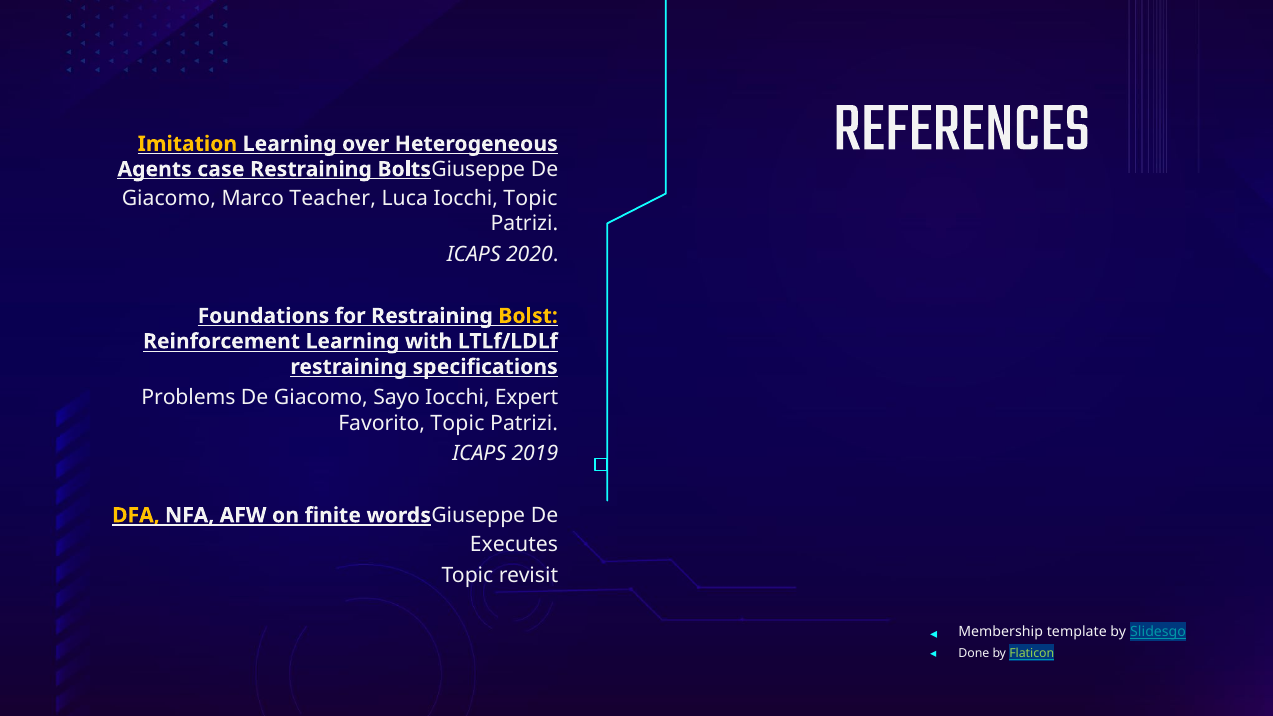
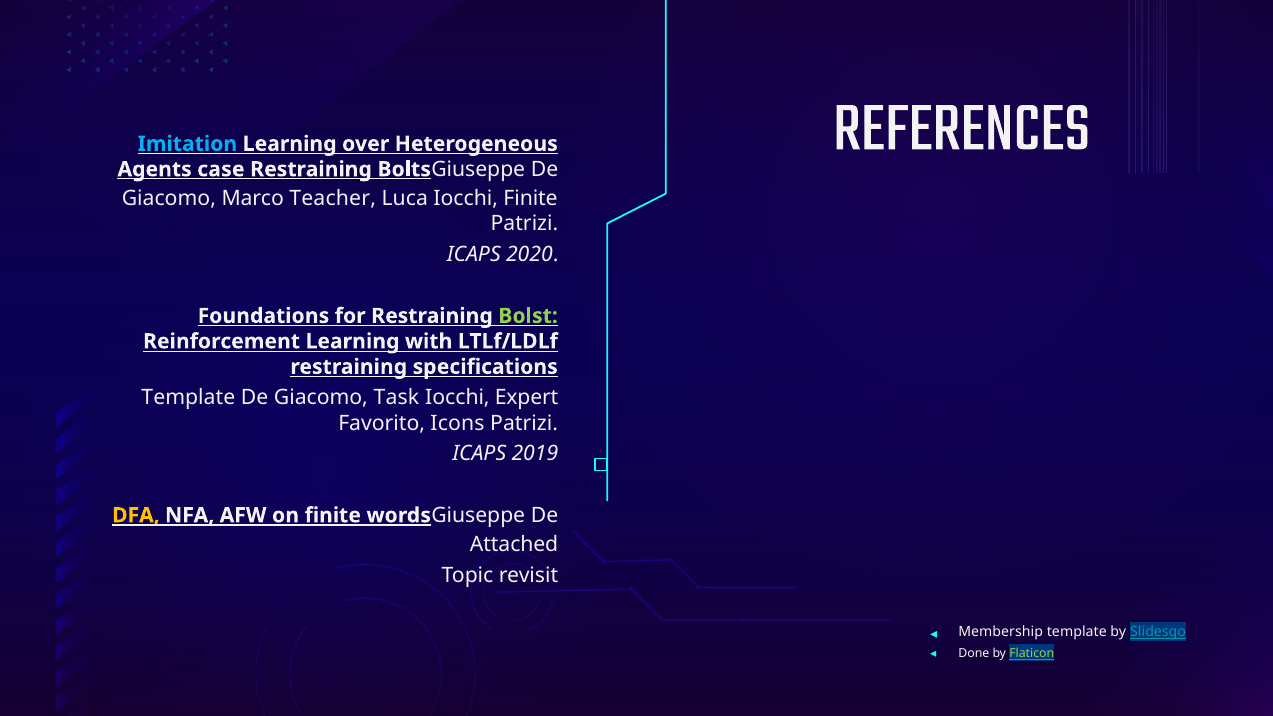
Imitation colour: yellow -> light blue
Iocchi Topic: Topic -> Finite
Bolst colour: yellow -> light green
Problems at (188, 398): Problems -> Template
Sayo: Sayo -> Task
Favorito Topic: Topic -> Icons
Executes: Executes -> Attached
